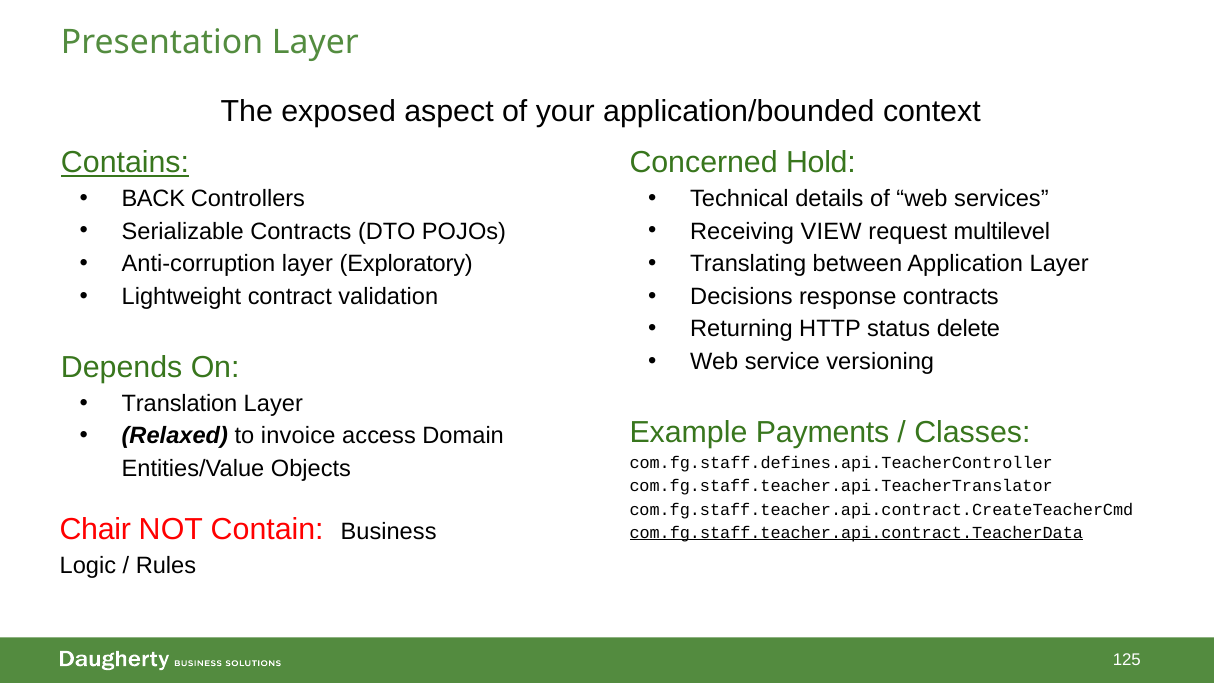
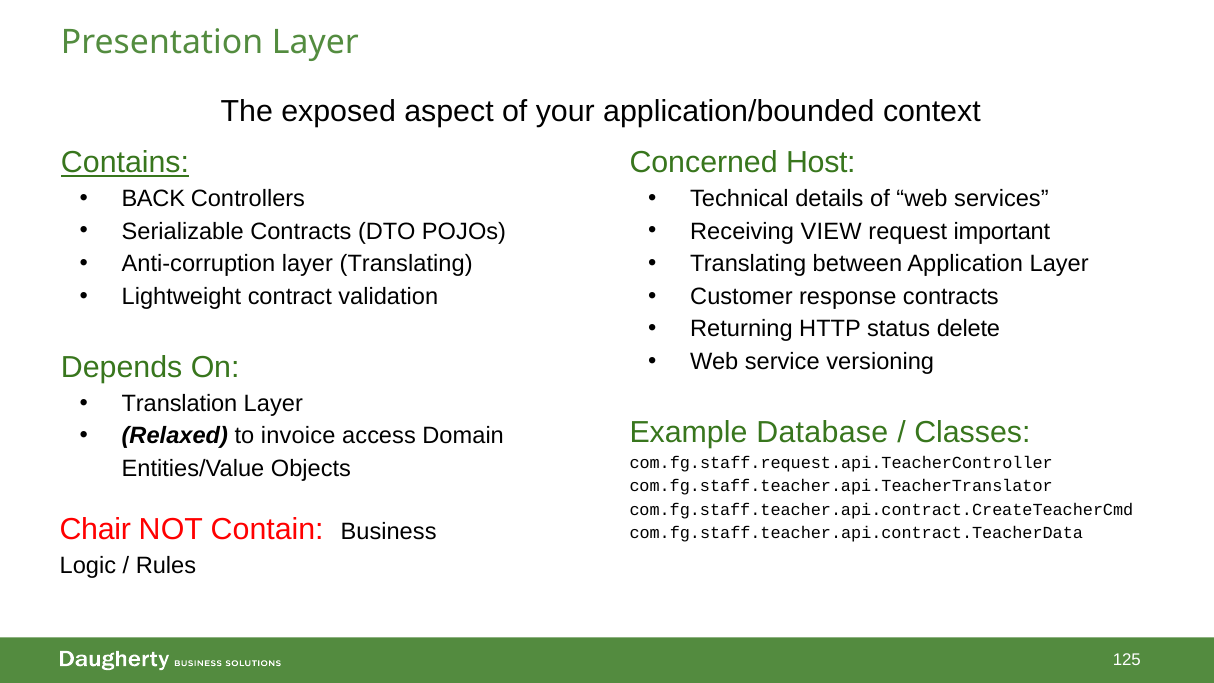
Hold: Hold -> Host
multilevel: multilevel -> important
layer Exploratory: Exploratory -> Translating
Decisions: Decisions -> Customer
Payments: Payments -> Database
com.fg.staff.defines.api.TeacherController: com.fg.staff.defines.api.TeacherController -> com.fg.staff.request.api.TeacherController
com.fg.staff.teacher.api.contract.TeacherData underline: present -> none
